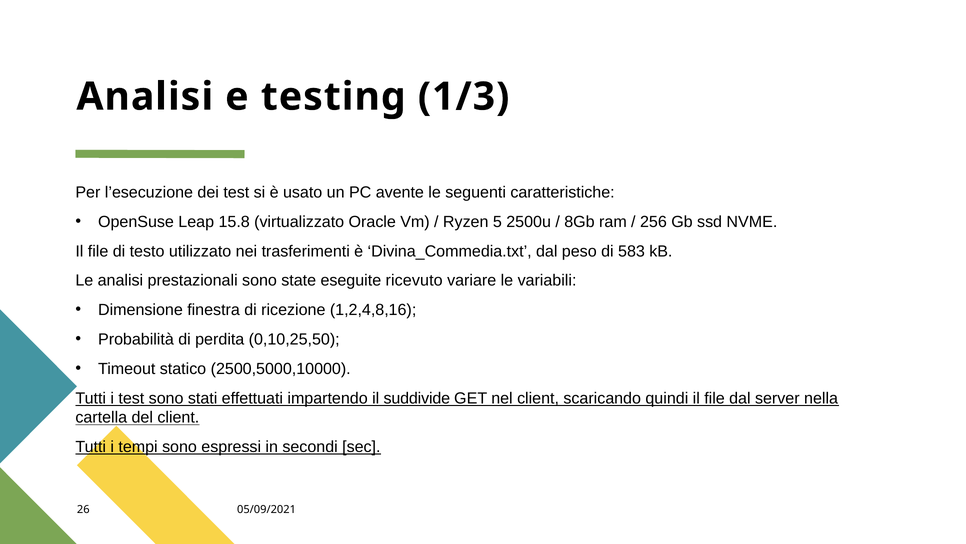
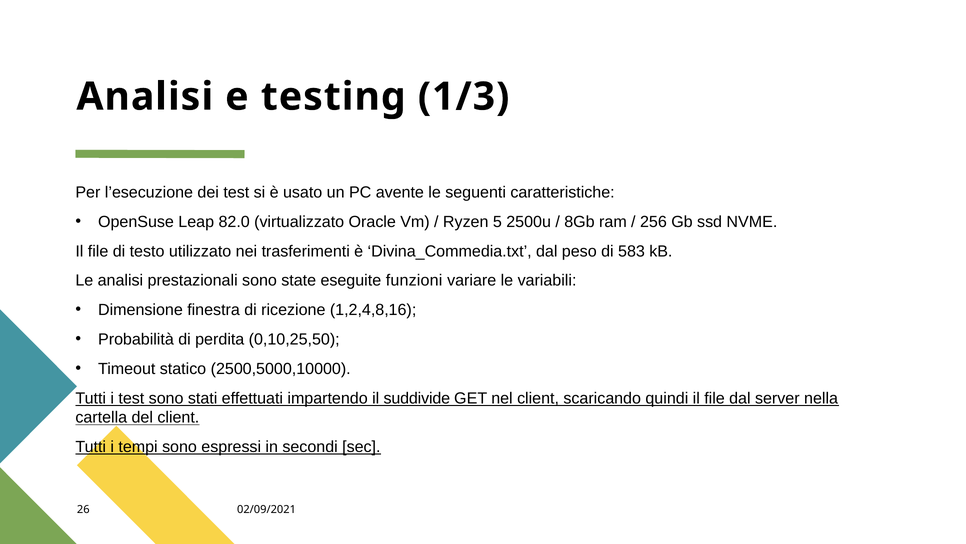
15.8: 15.8 -> 82.0
ricevuto: ricevuto -> funzioni
05/09/2021: 05/09/2021 -> 02/09/2021
